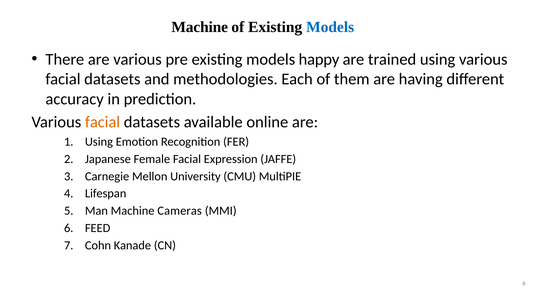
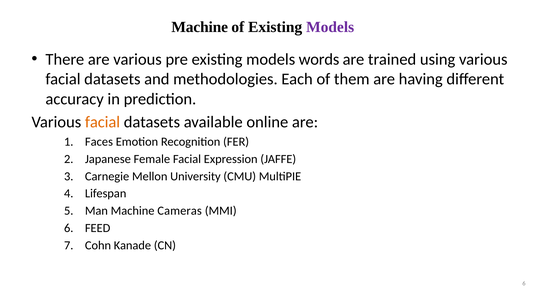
Models at (330, 27) colour: blue -> purple
happy: happy -> words
Using at (99, 142): Using -> Faces
